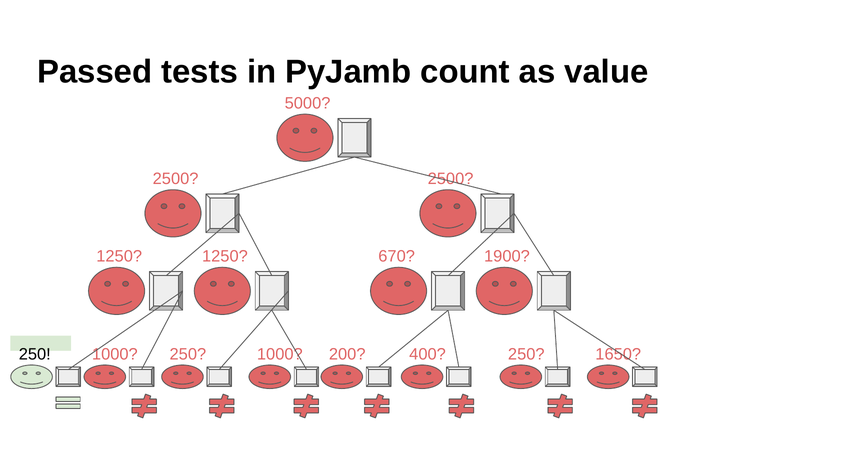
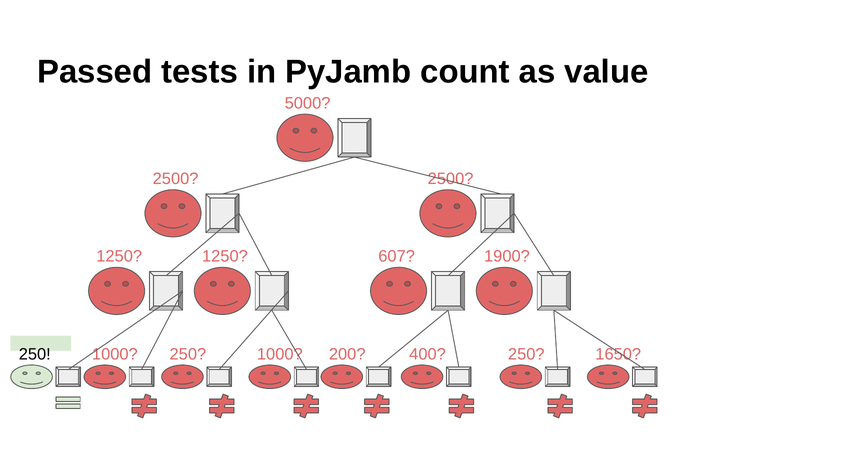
670: 670 -> 607
